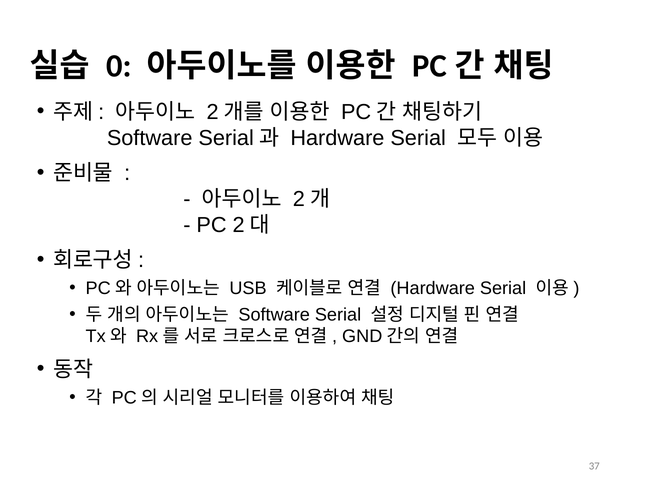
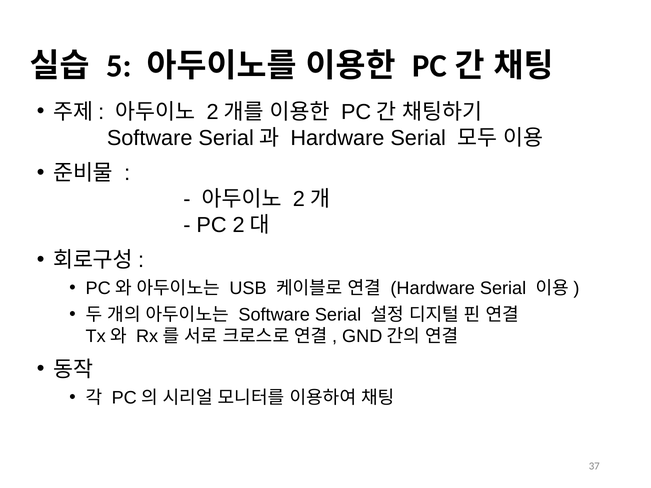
0: 0 -> 5
